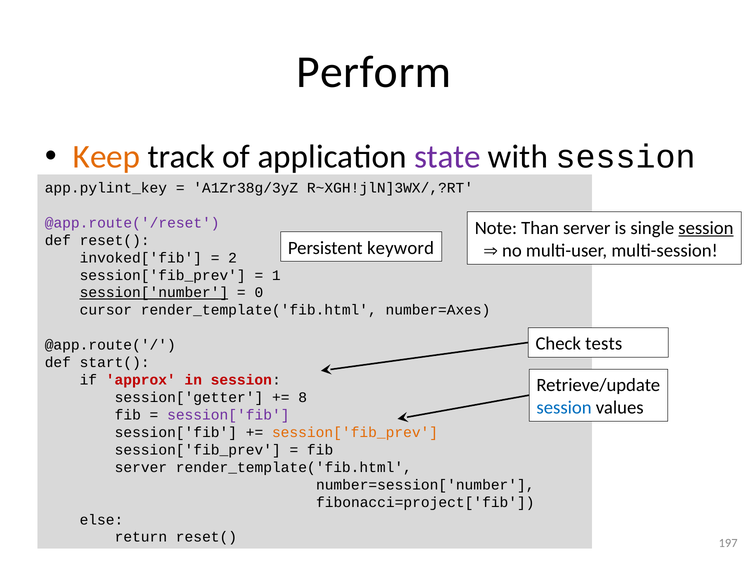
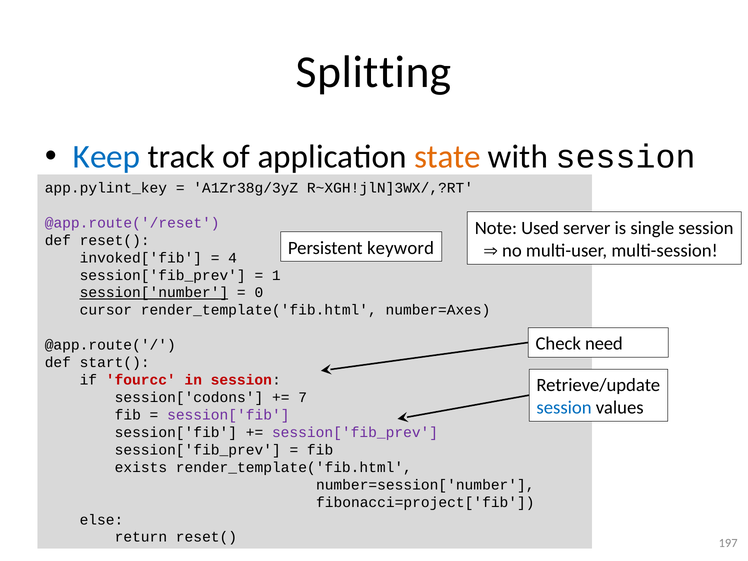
Perform: Perform -> Splitting
Keep colour: orange -> blue
state colour: purple -> orange
Than: Than -> Used
session at (706, 228) underline: present -> none
2: 2 -> 4
tests: tests -> need
approx: approx -> fourcc
session['getter: session['getter -> session['codons
8: 8 -> 7
session['fib_prev at (355, 432) colour: orange -> purple
server at (141, 467): server -> exists
